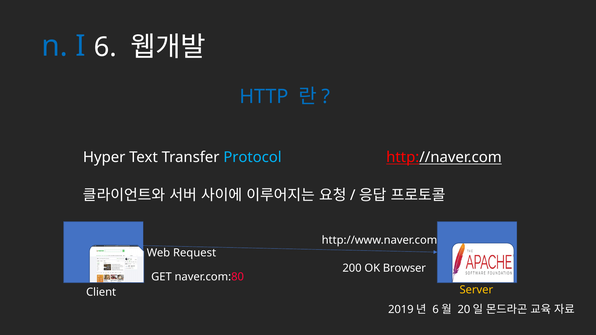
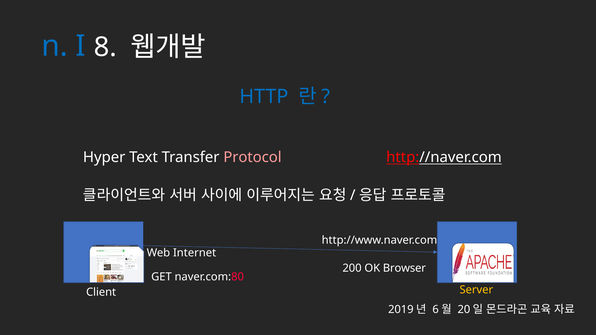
6: 6 -> 8
Protocol colour: light blue -> pink
Request: Request -> Internet
